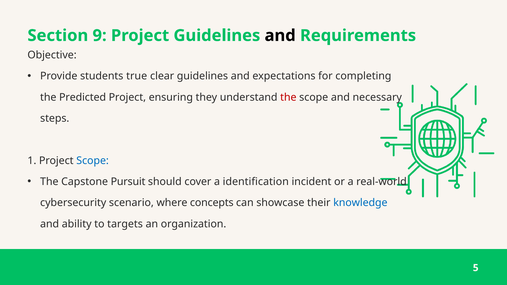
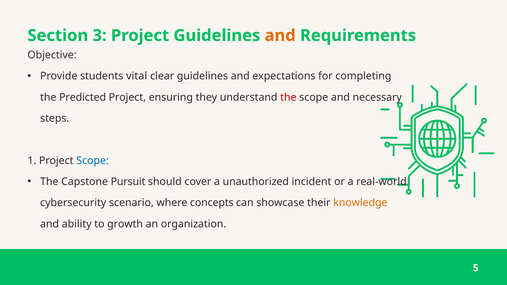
9: 9 -> 3
and at (280, 36) colour: black -> orange
true: true -> vital
identification: identification -> unauthorized
knowledge colour: blue -> orange
targets: targets -> growth
